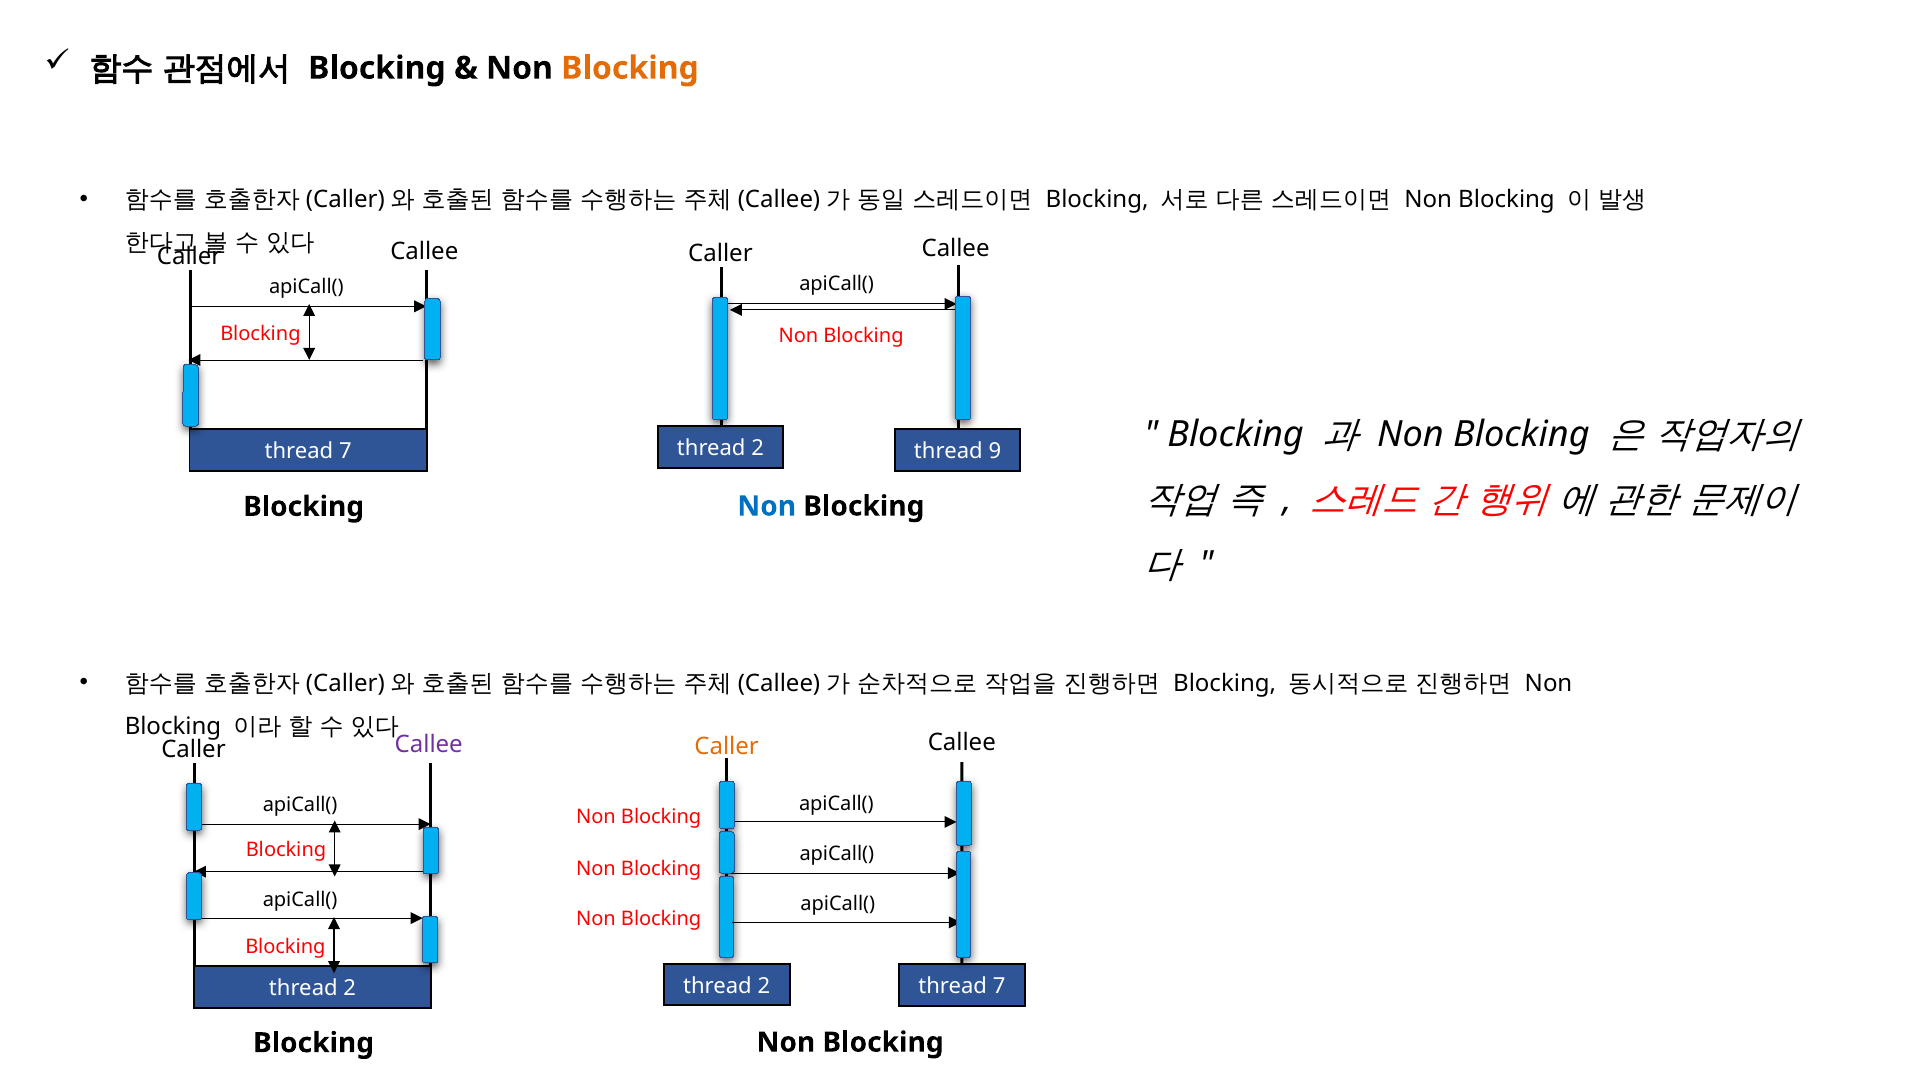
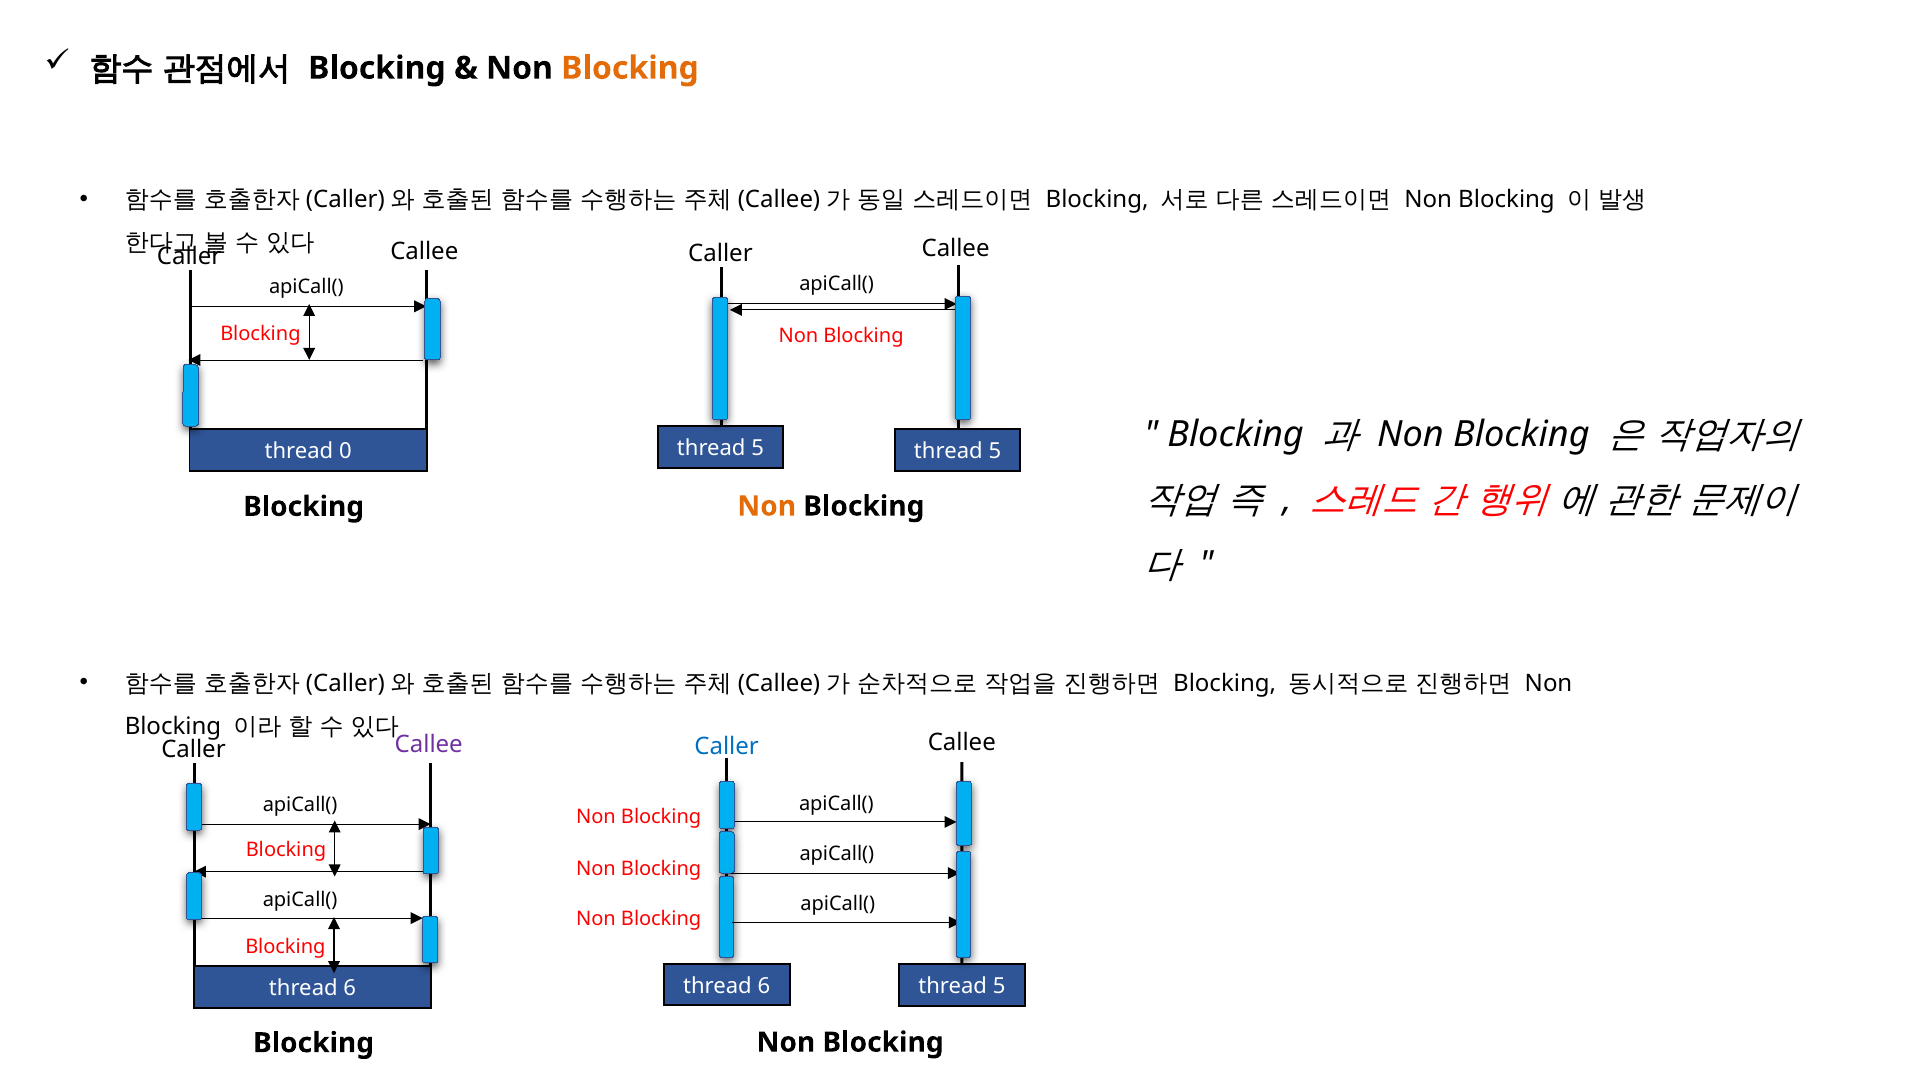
2 at (758, 449): 2 -> 5
9 at (995, 452): 9 -> 5
7 at (345, 452): 7 -> 0
Non at (767, 506) colour: blue -> orange
Caller at (727, 747) colour: orange -> blue
2 at (764, 986): 2 -> 6
7 at (999, 986): 7 -> 5
2 at (350, 988): 2 -> 6
